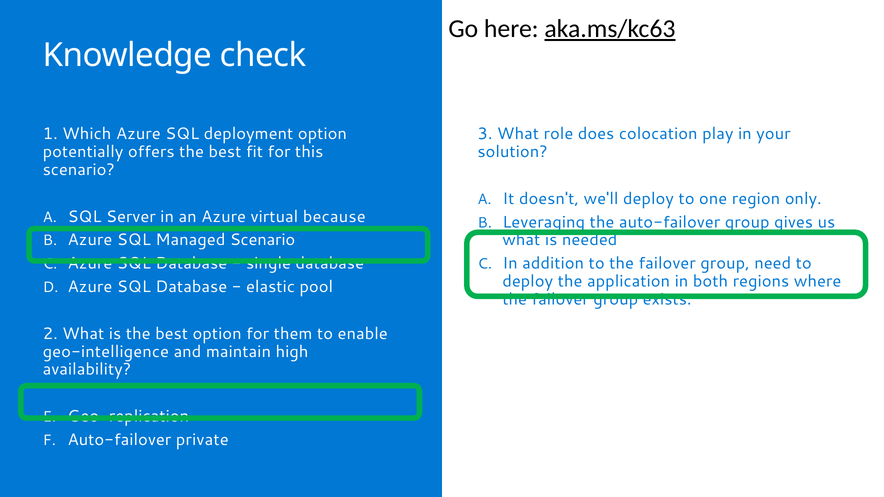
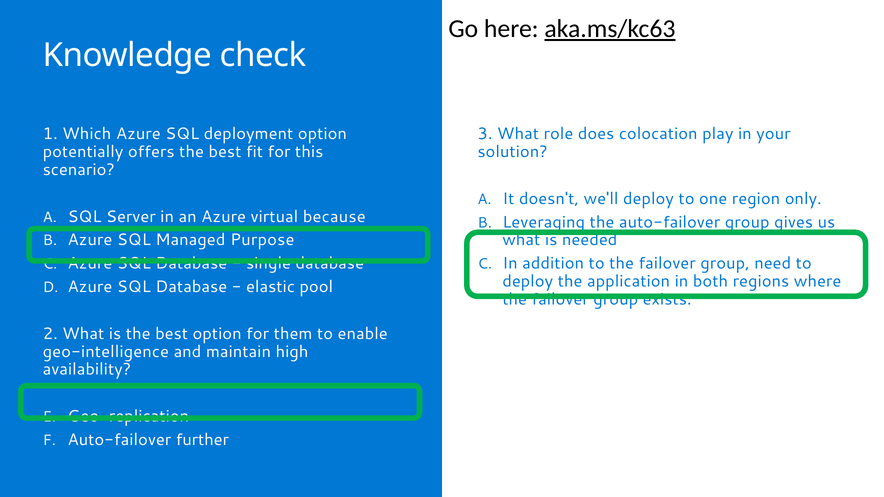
Managed Scenario: Scenario -> Purpose
private: private -> further
